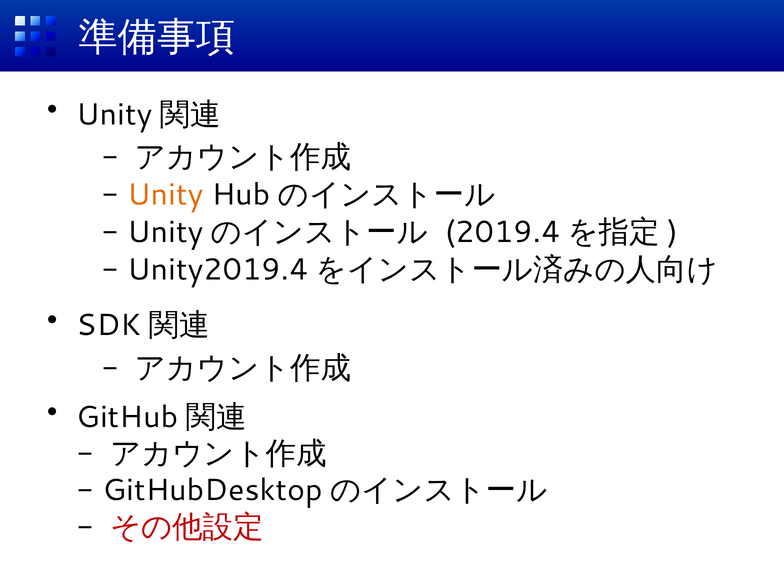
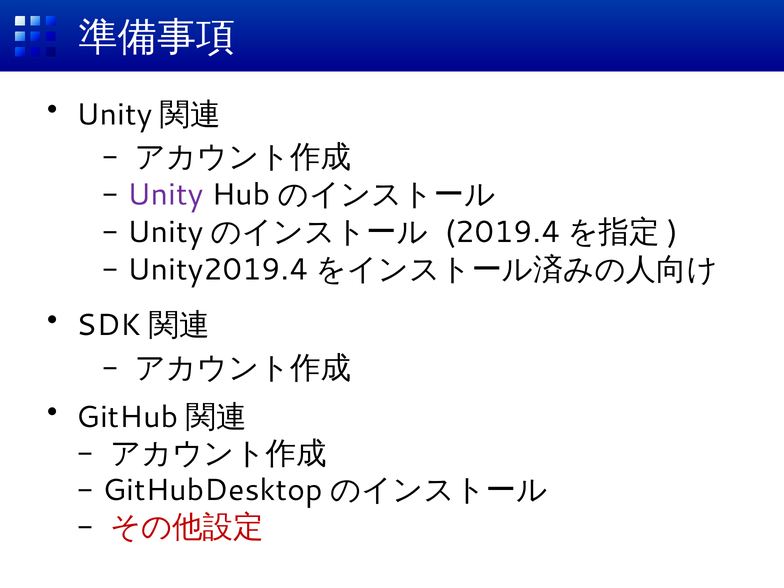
Unity colour: orange -> purple
